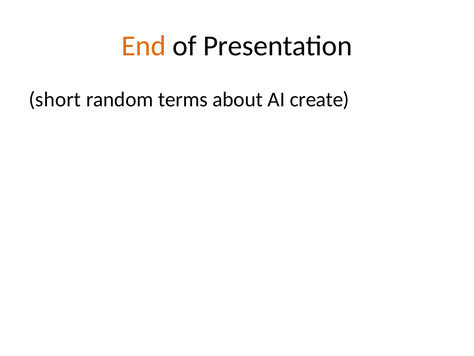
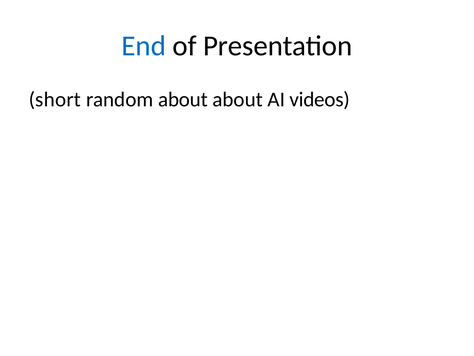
End colour: orange -> blue
random terms: terms -> about
create: create -> videos
